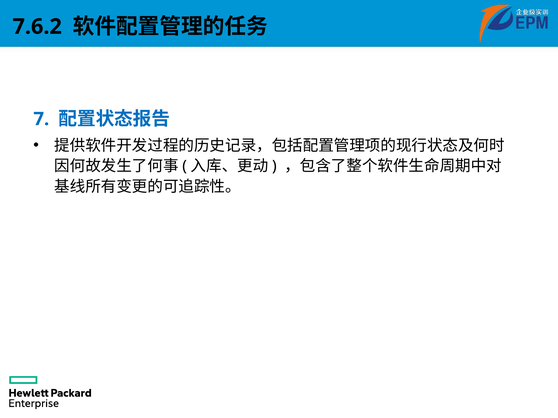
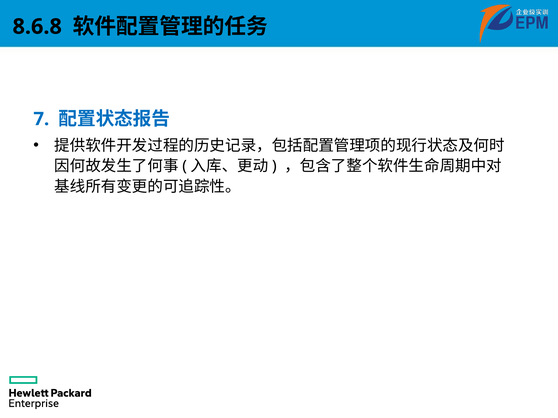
7.6.2: 7.6.2 -> 8.6.8
